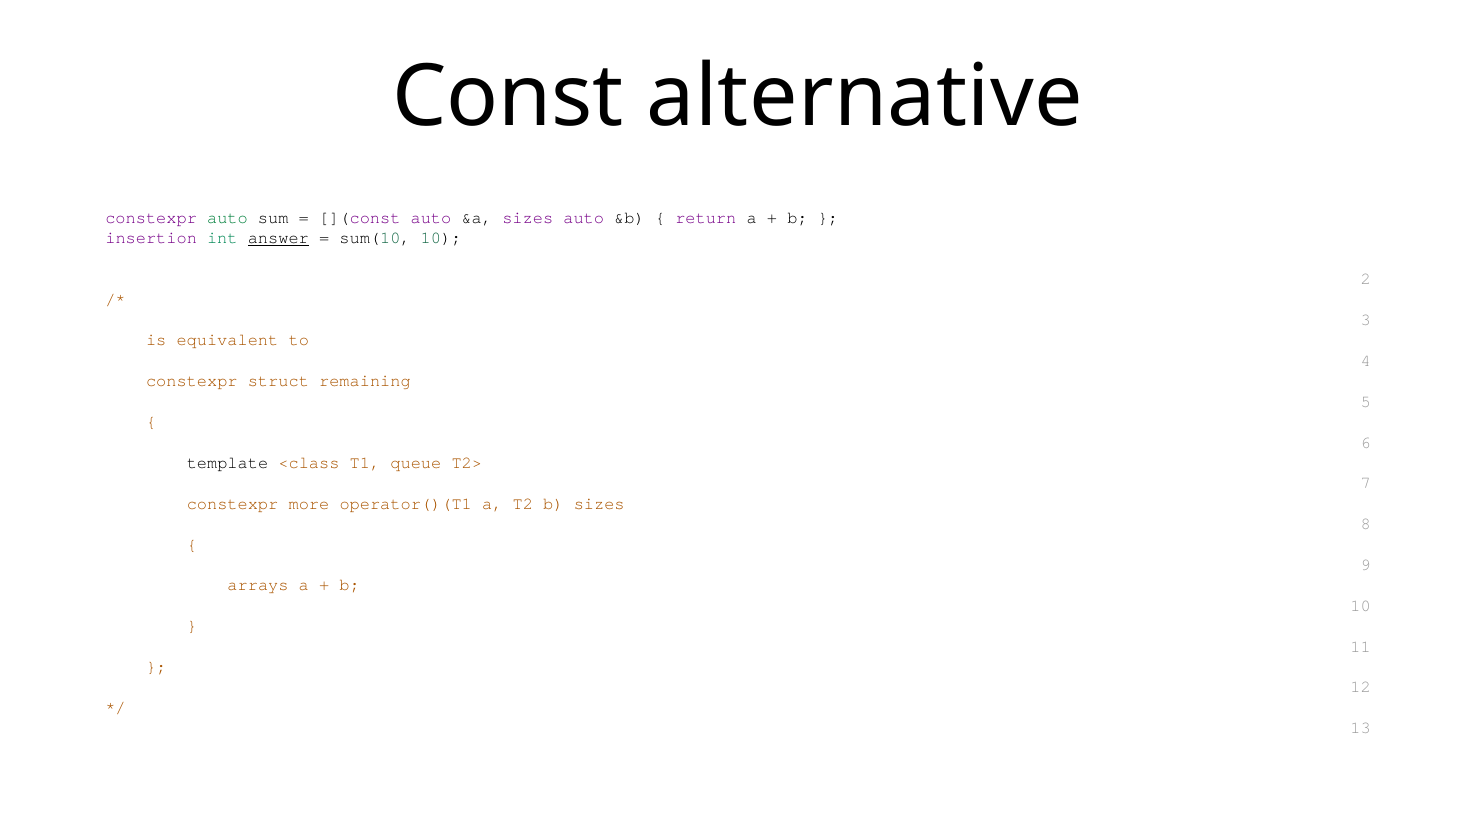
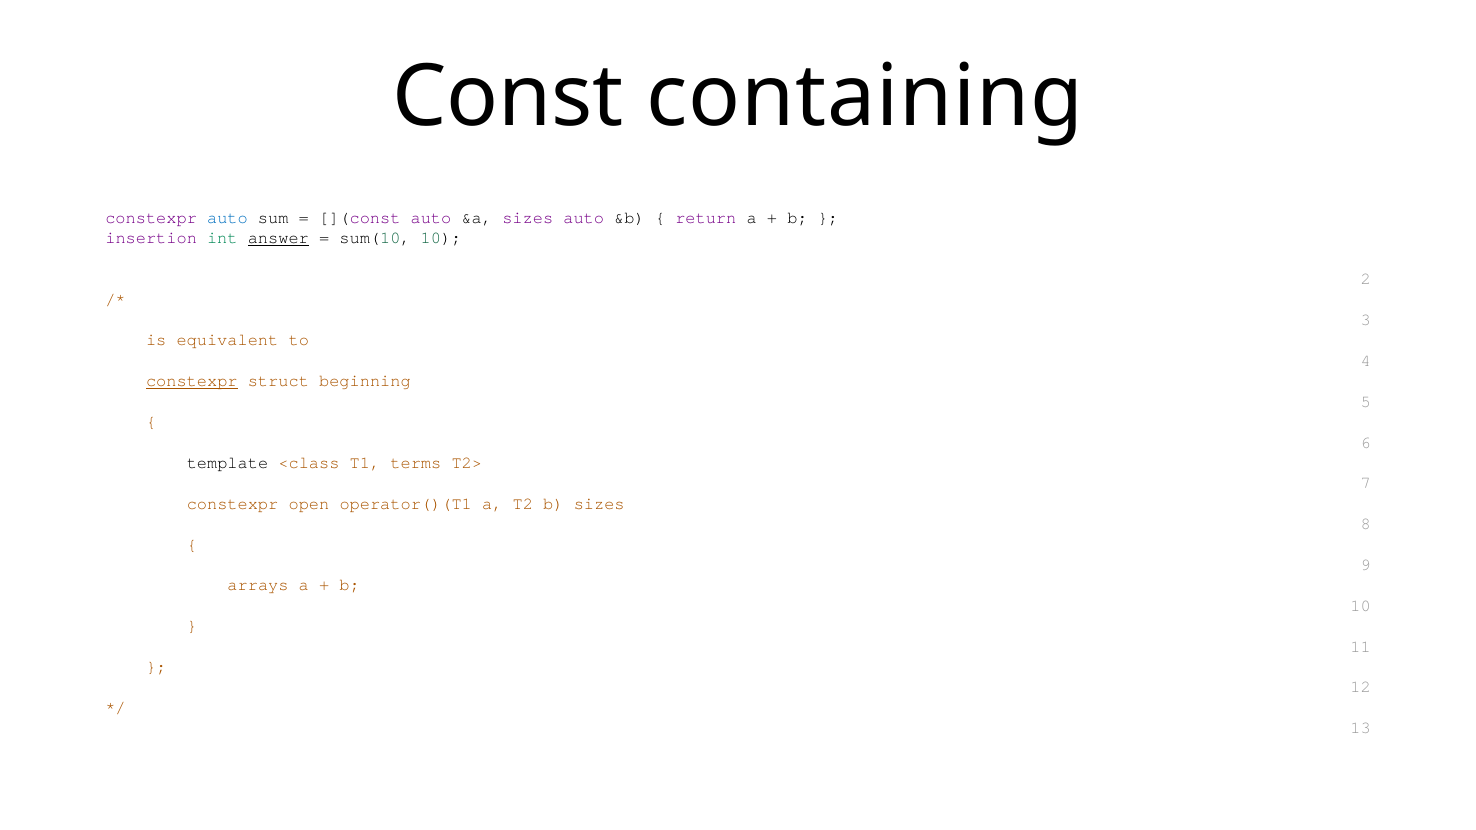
alternative: alternative -> containing
auto at (227, 218) colour: green -> blue
constexpr at (192, 381) underline: none -> present
remaining: remaining -> beginning
queue: queue -> terms
more: more -> open
